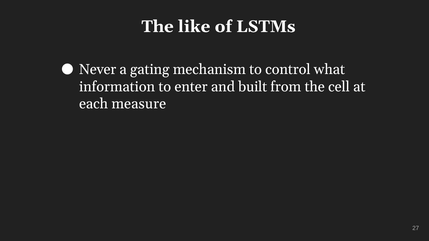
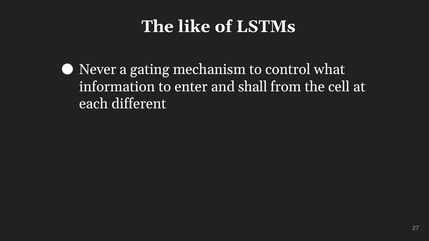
built: built -> shall
measure: measure -> different
